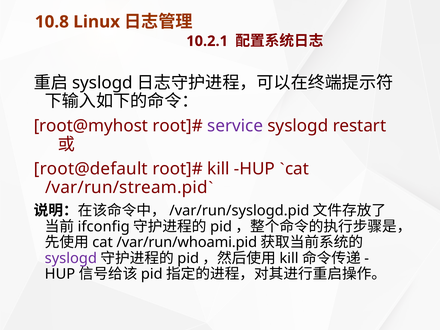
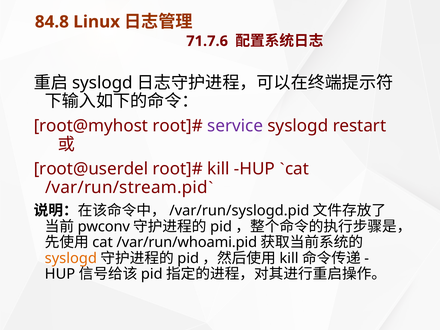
10.8: 10.8 -> 84.8
10.2.1: 10.2.1 -> 71.7.6
root@default: root@default -> root@userdel
ifconfig: ifconfig -> pwconv
syslogd at (71, 258) colour: purple -> orange
